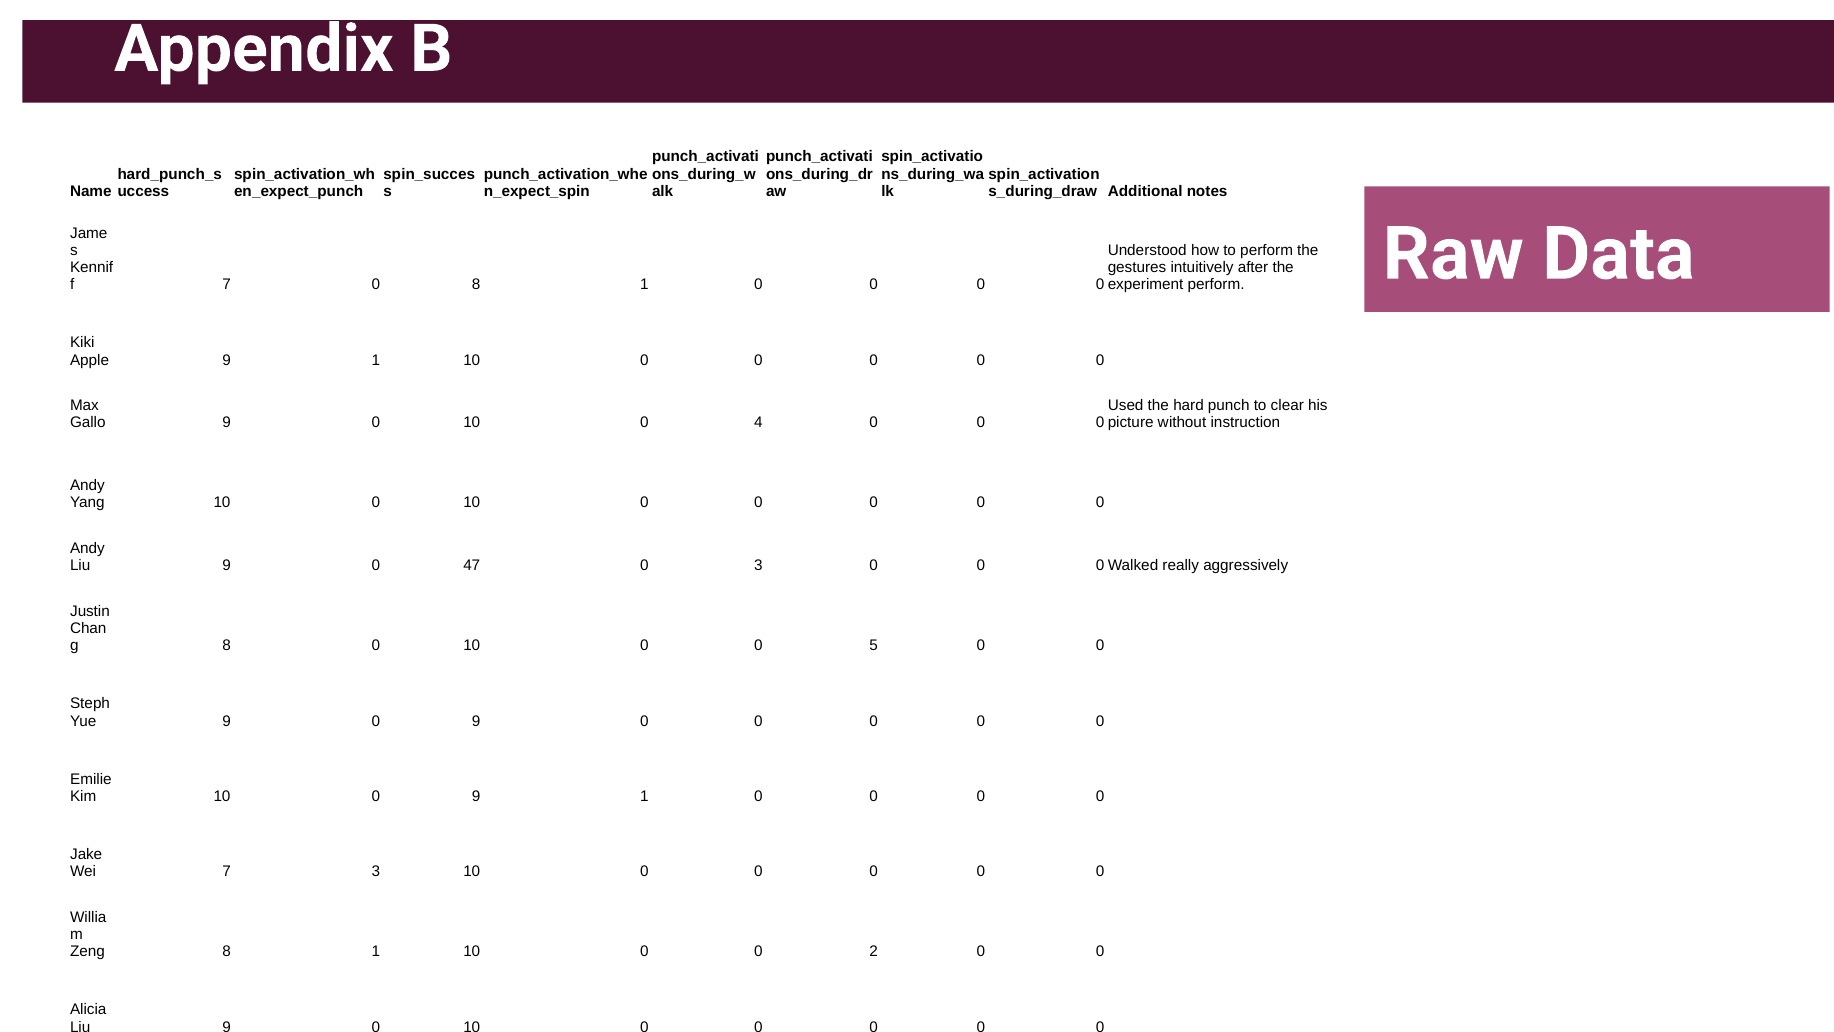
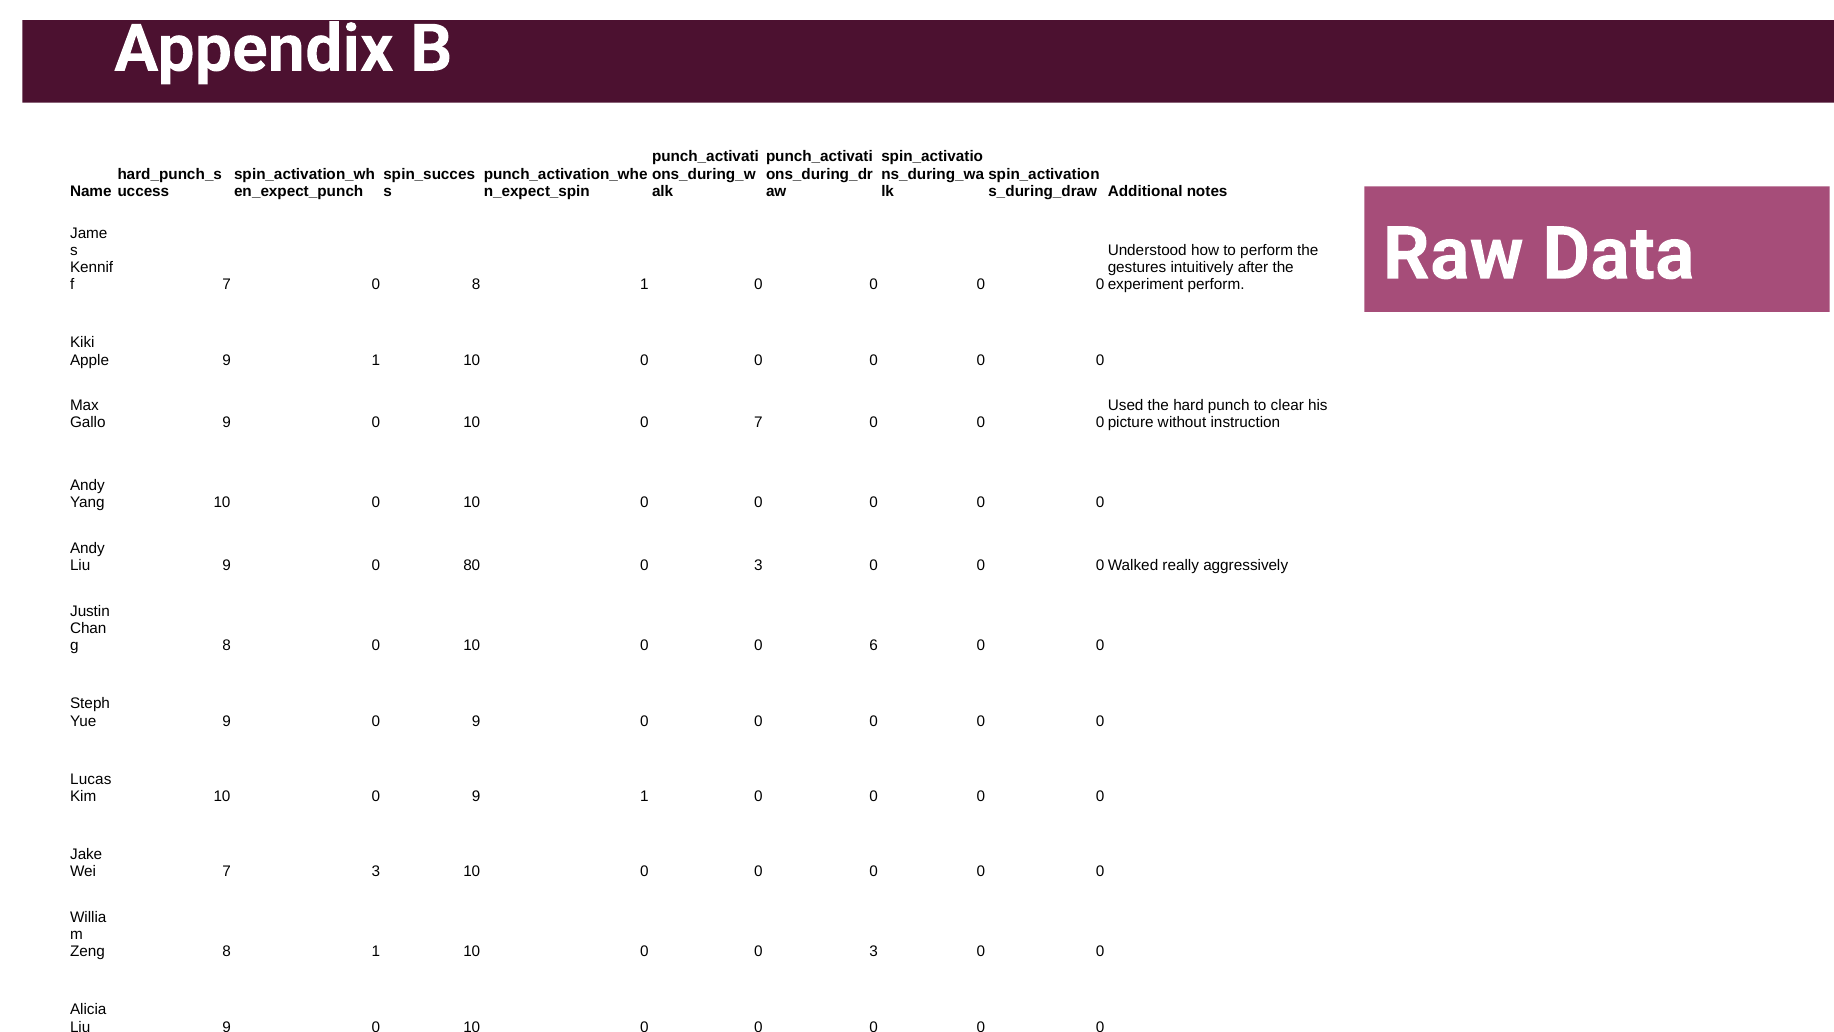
0 4: 4 -> 7
47: 47 -> 80
5: 5 -> 6
Emilie at (91, 779): Emilie -> Lucas
0 0 2: 2 -> 3
